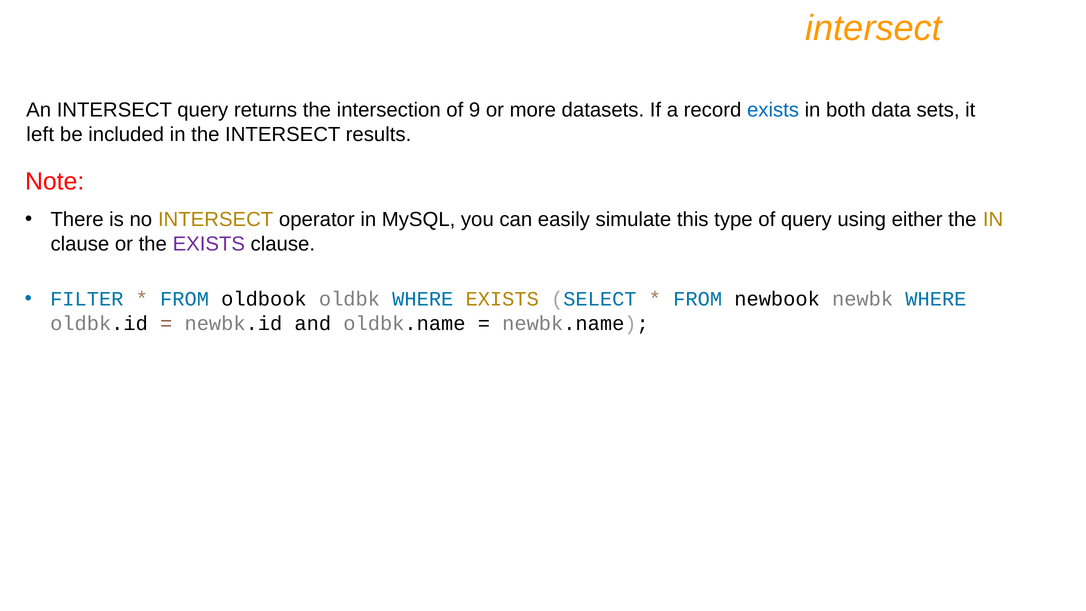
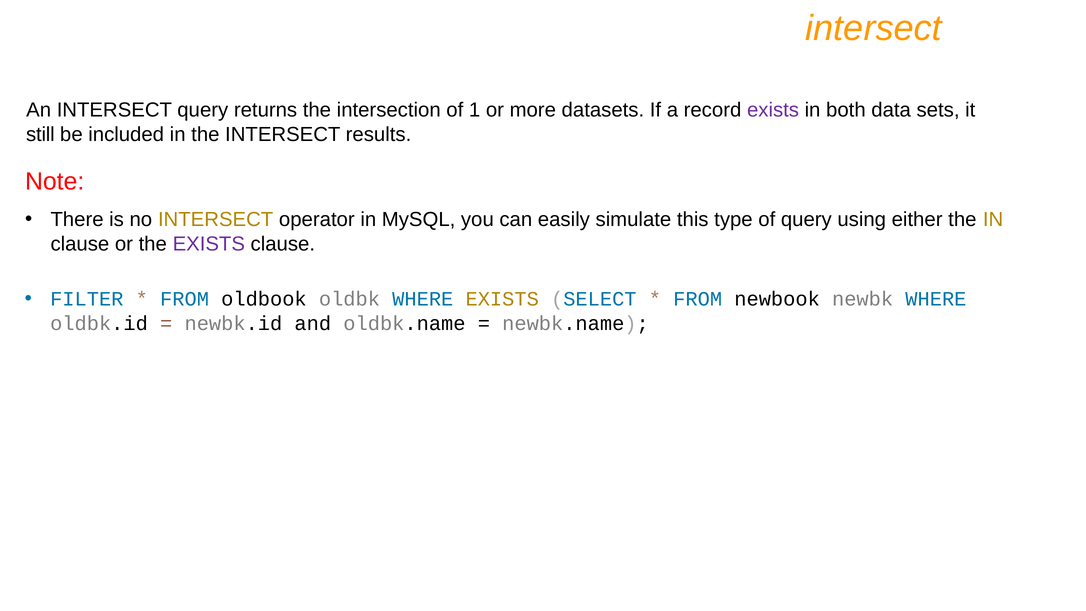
9: 9 -> 1
exists at (773, 110) colour: blue -> purple
left: left -> still
